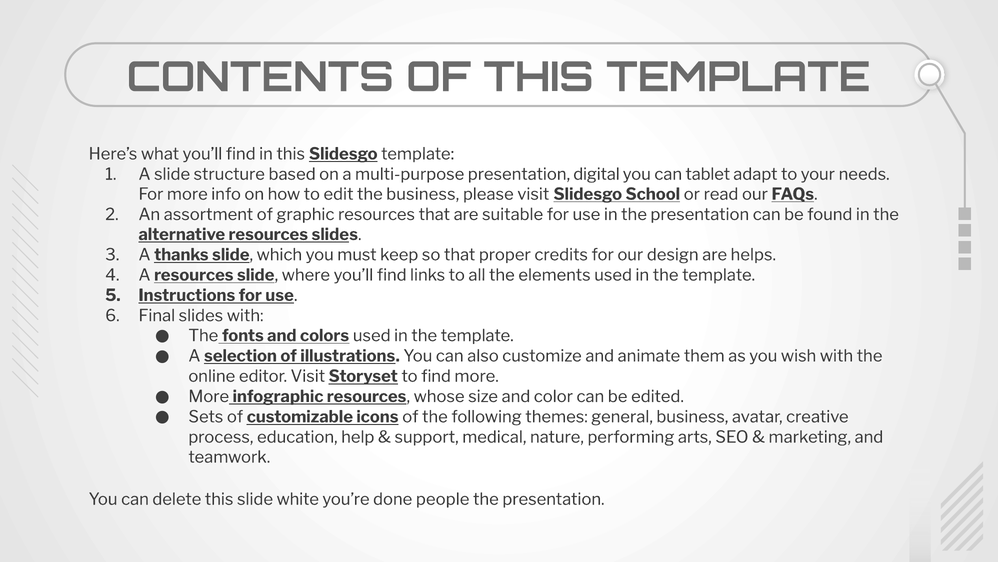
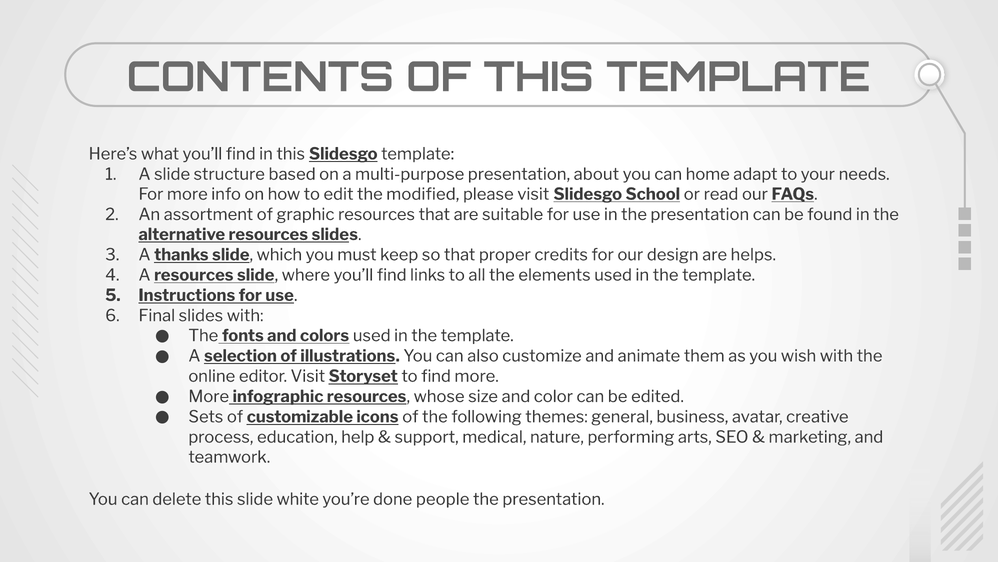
digital: digital -> about
tablet: tablet -> home
the business: business -> modified
